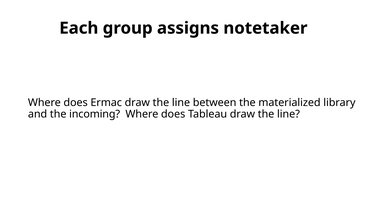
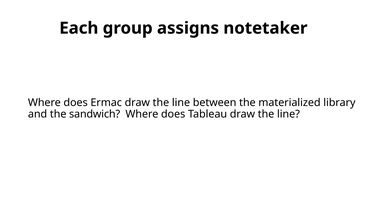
incoming: incoming -> sandwich
